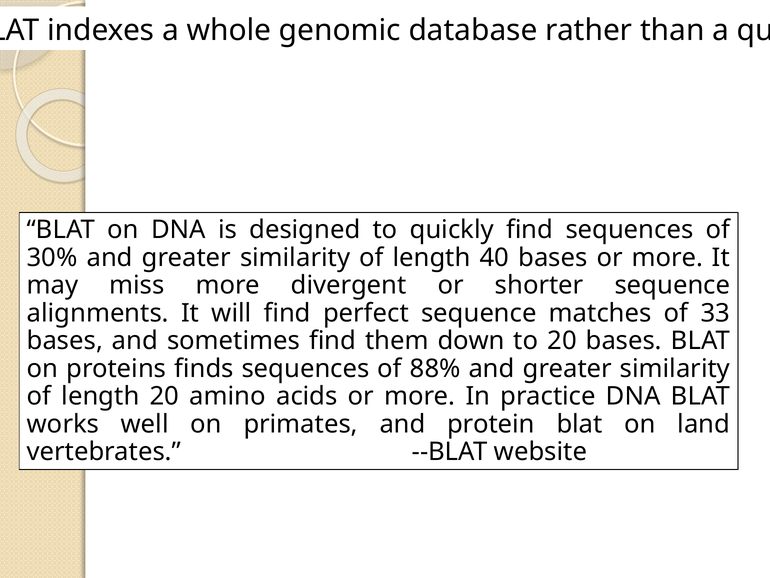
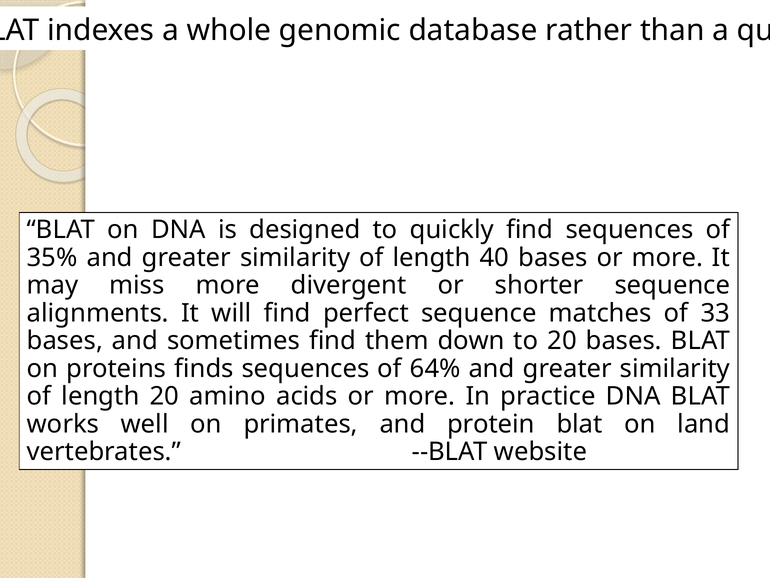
30%: 30% -> 35%
88%: 88% -> 64%
